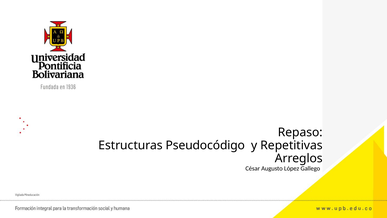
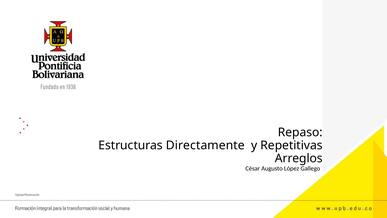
Pseudocódigo: Pseudocódigo -> Directamente
